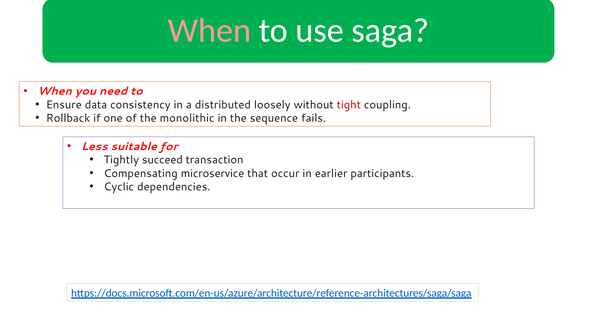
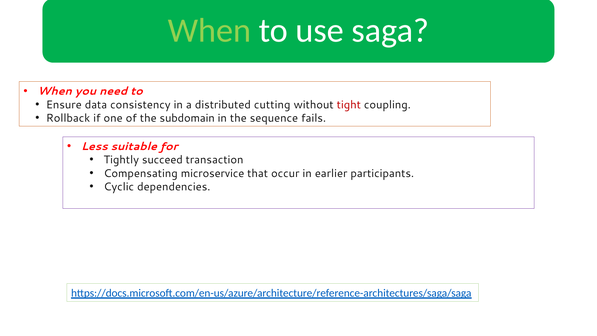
When at (209, 30) colour: pink -> light green
loosely: loosely -> cutting
monolithic: monolithic -> subdomain
